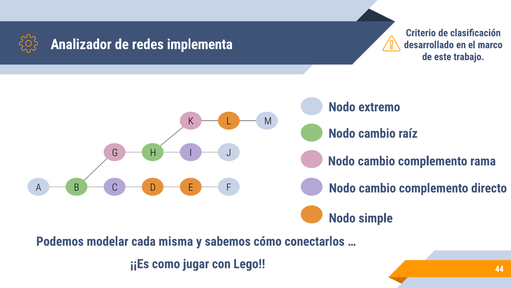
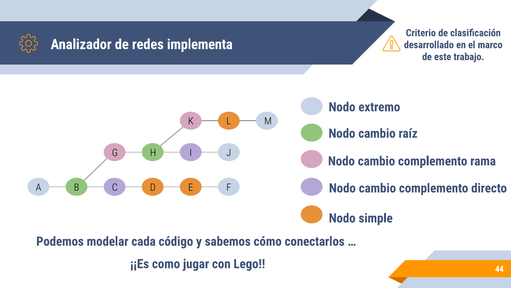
misma: misma -> código
